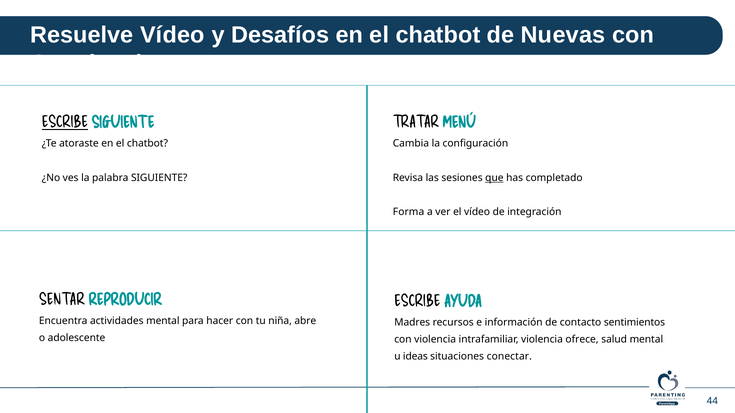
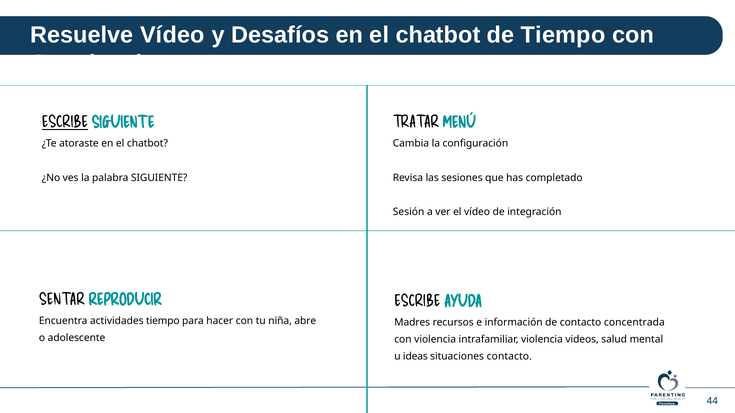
de Nuevas: Nuevas -> Tiempo
que underline: present -> none
Forma: Forma -> Sesión
actividades mental: mental -> tiempo
sentimientos: sentimientos -> concentrada
ofrece: ofrece -> videos
situaciones conectar: conectar -> contacto
